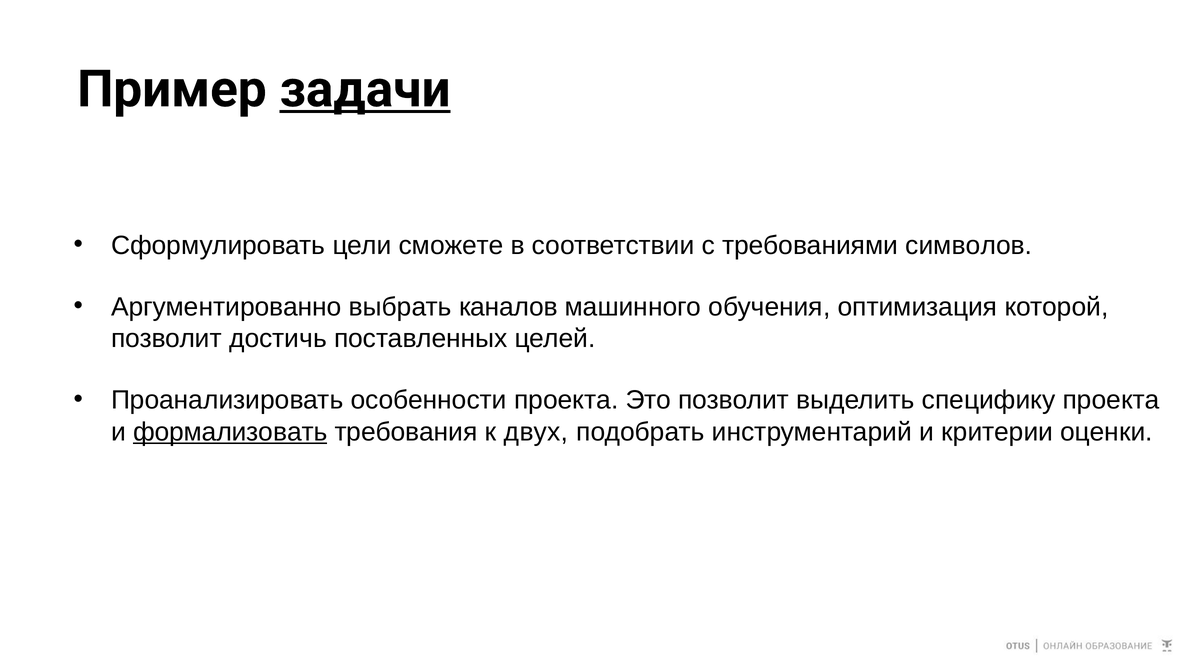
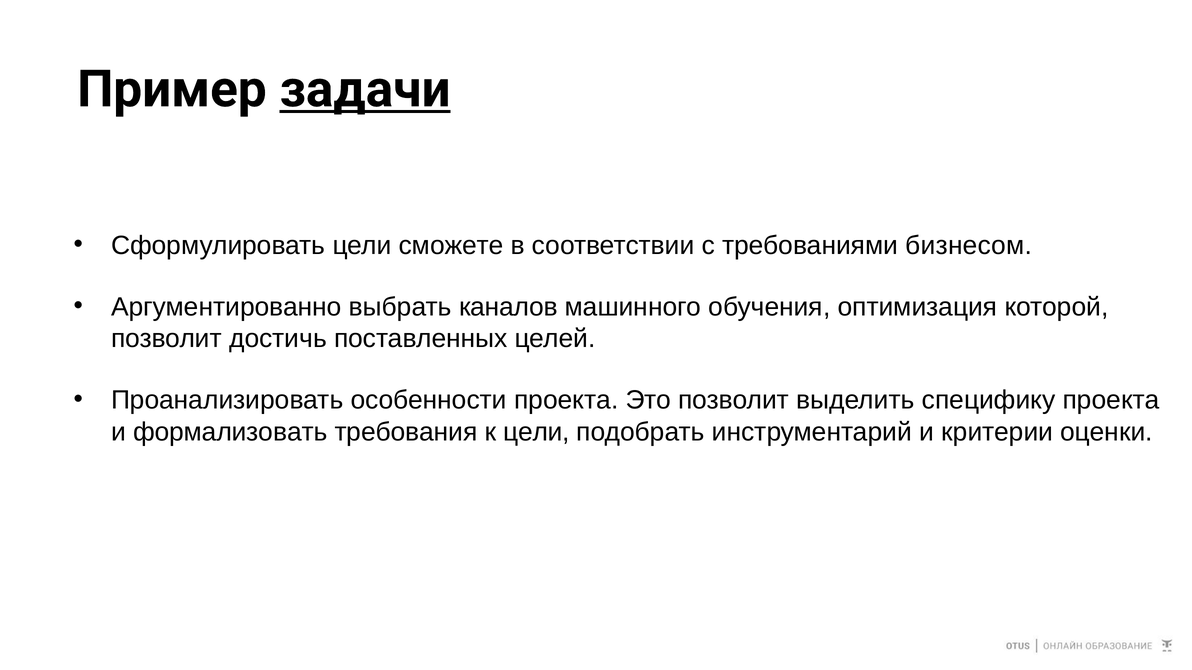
символов: символов -> бизнесом
формализовать underline: present -> none
к двух: двух -> цели
